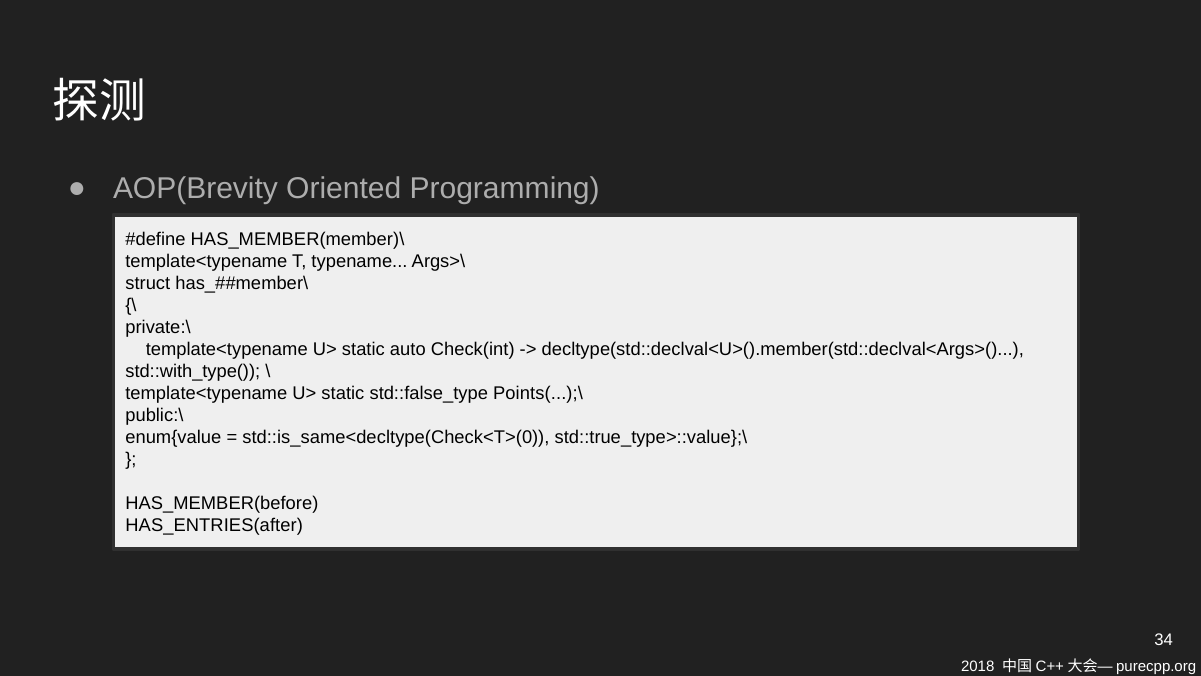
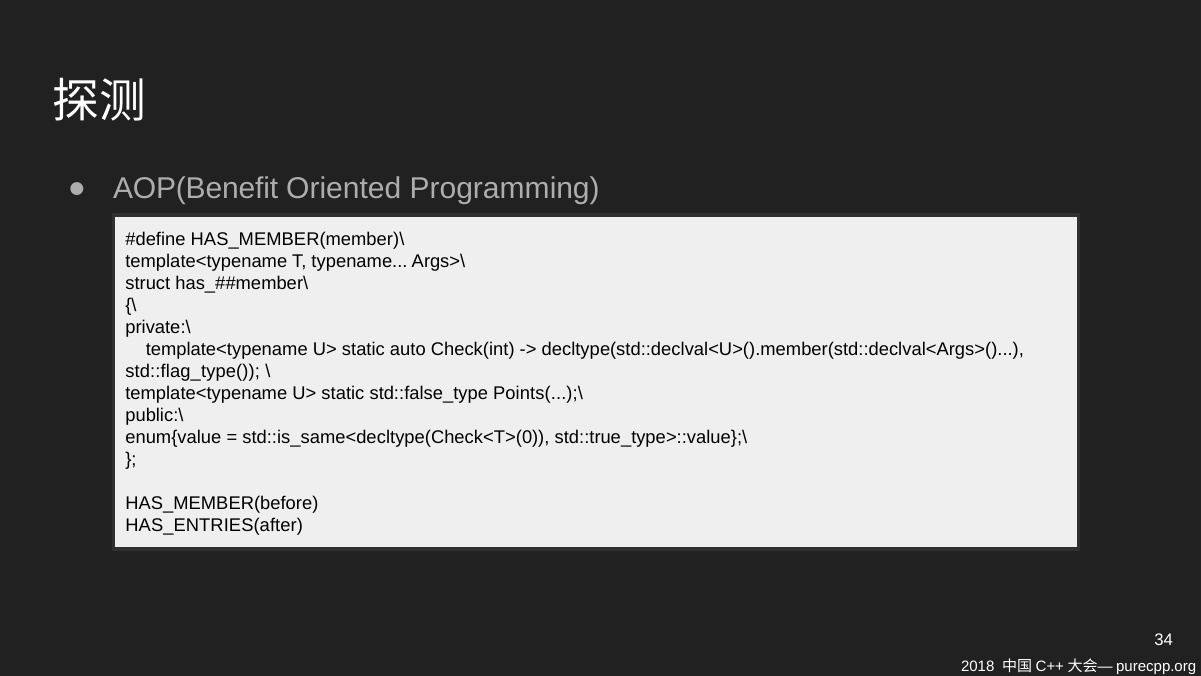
AOP(Brevity: AOP(Brevity -> AOP(Benefit
std::with_type(: std::with_type( -> std::flag_type(
